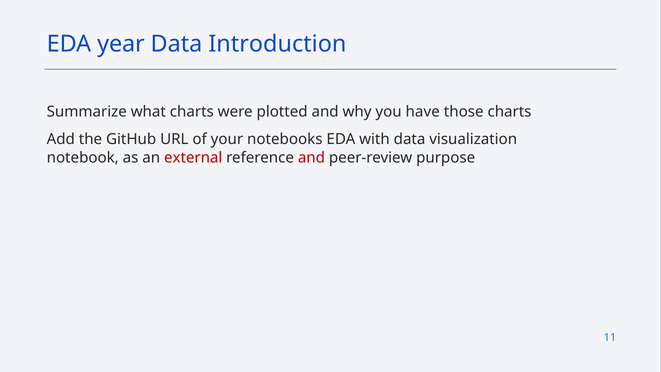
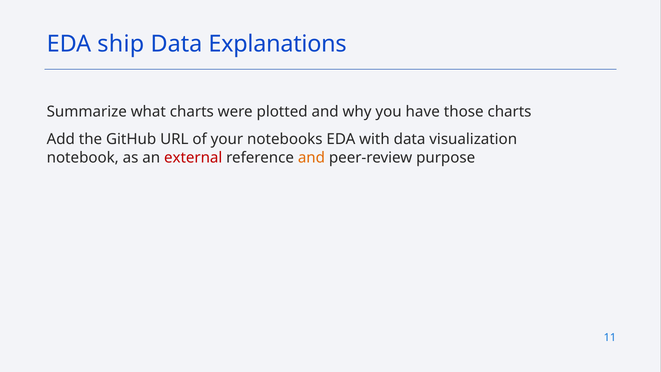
year: year -> ship
Introduction: Introduction -> Explanations
and at (311, 158) colour: red -> orange
